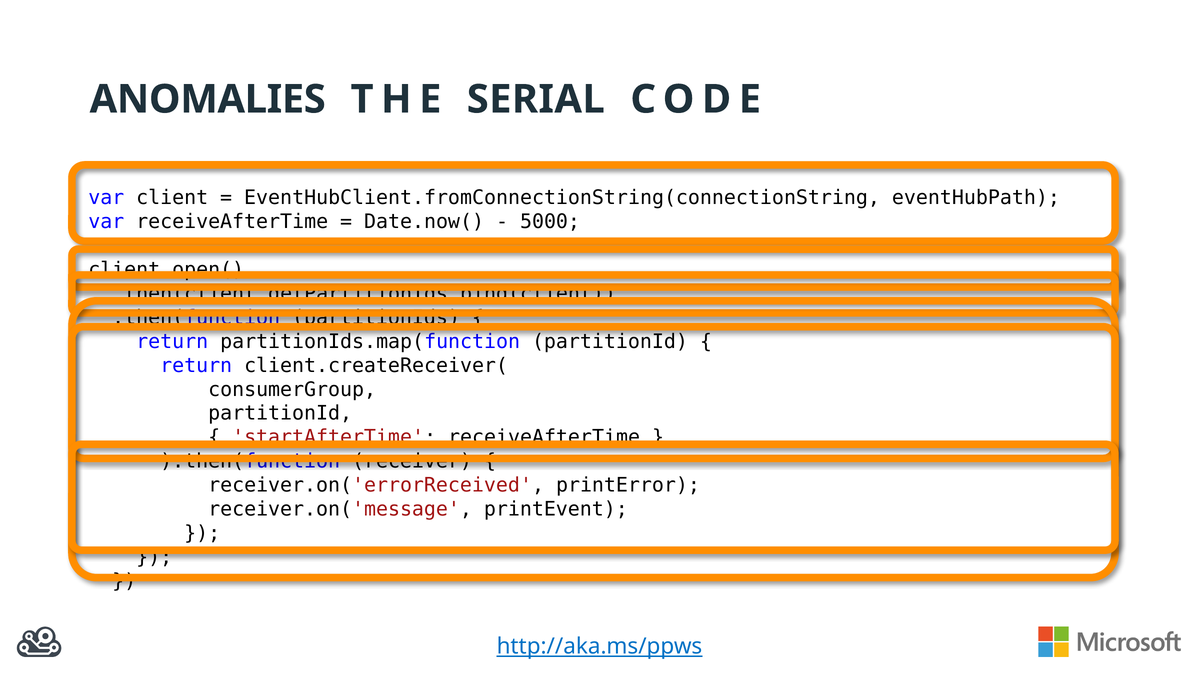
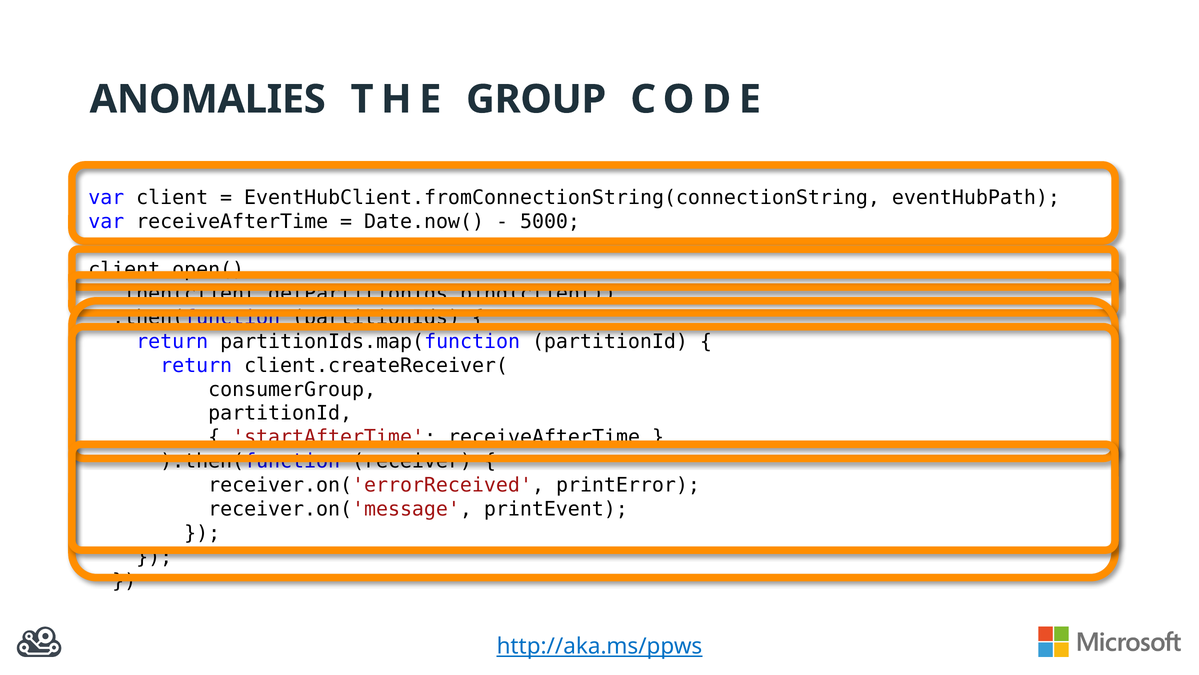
SERIAL: SERIAL -> GROUP
